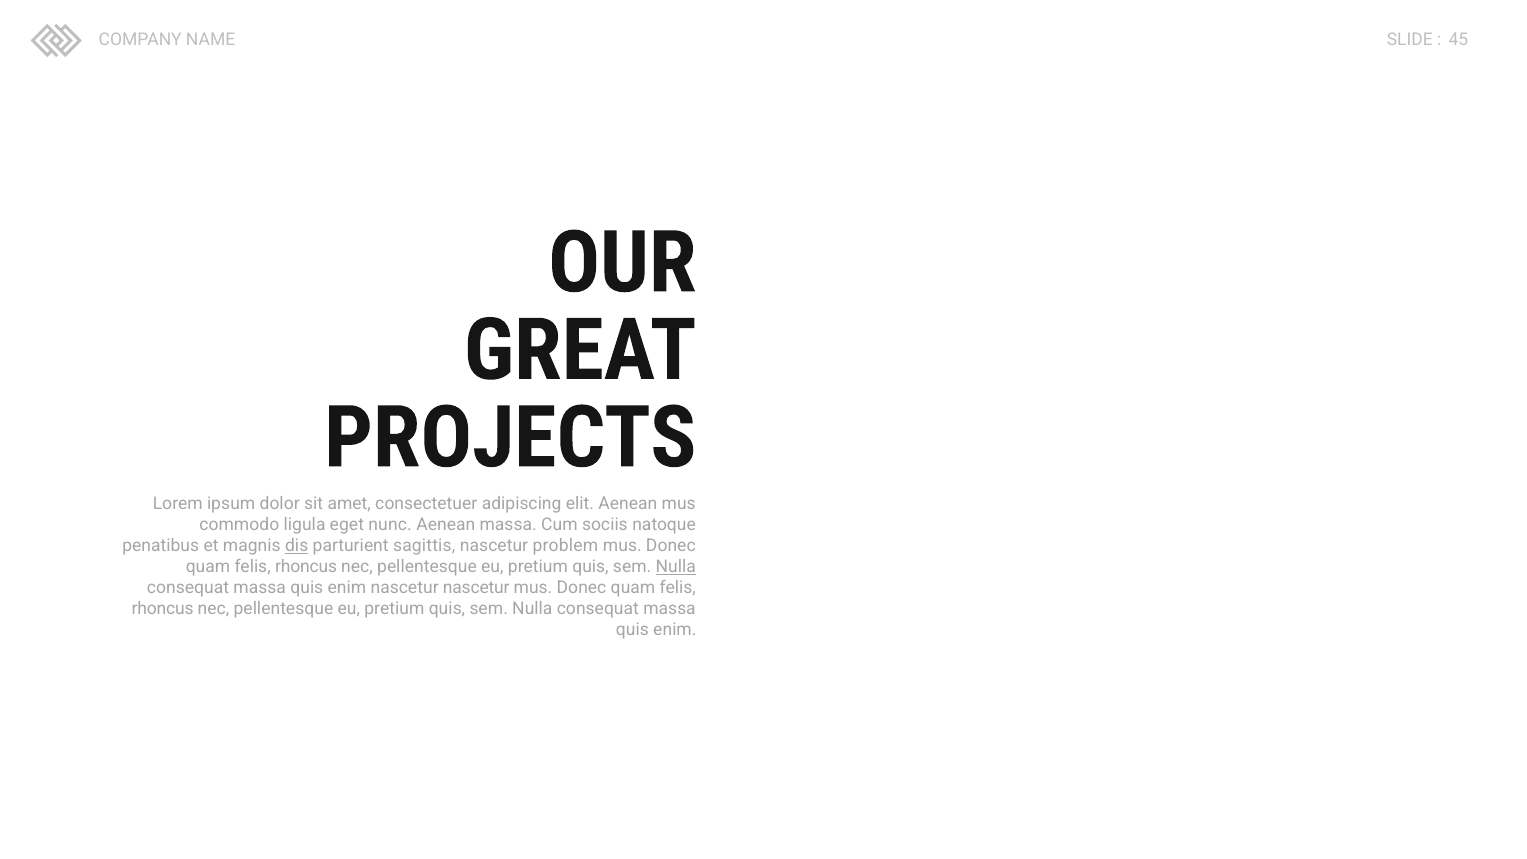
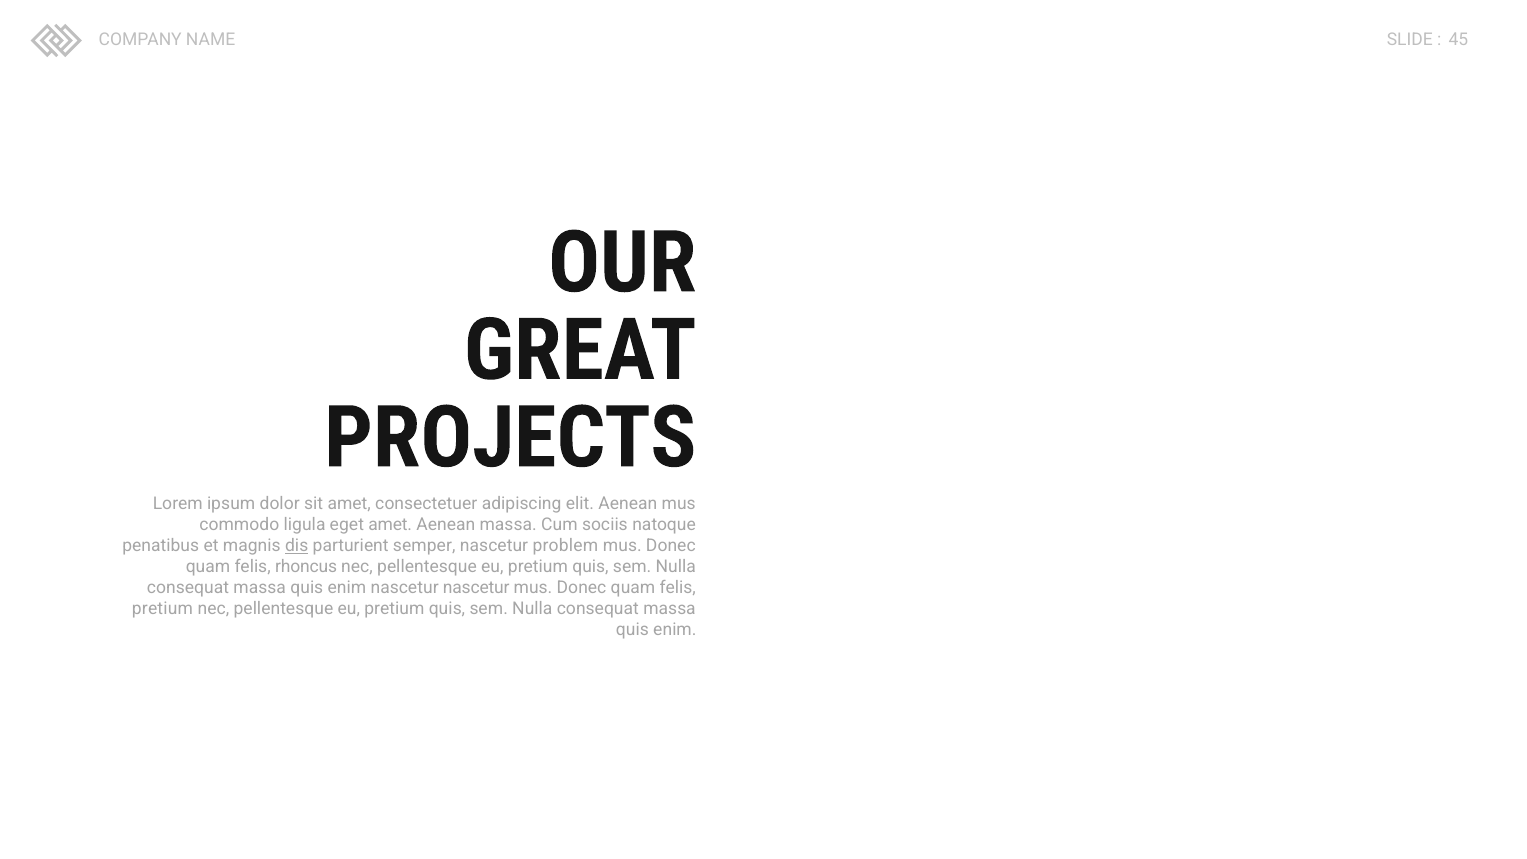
eget nunc: nunc -> amet
sagittis: sagittis -> semper
Nulla at (676, 567) underline: present -> none
rhoncus at (163, 609): rhoncus -> pretium
